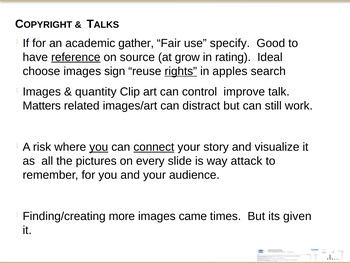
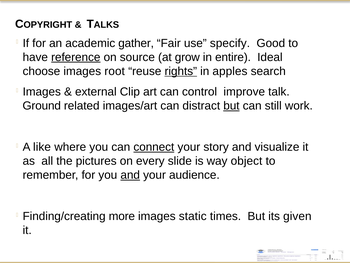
rating: rating -> entire
sign: sign -> root
quantity: quantity -> external
Matters: Matters -> Ground
but at (231, 106) underline: none -> present
risk: risk -> like
you at (99, 147) underline: present -> none
attack: attack -> object
and at (130, 175) underline: none -> present
came: came -> static
